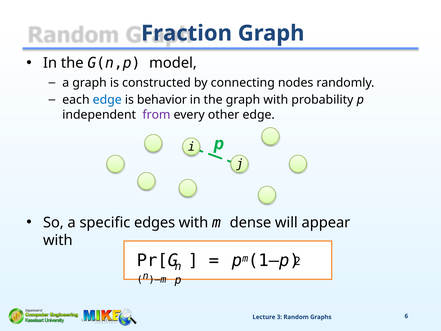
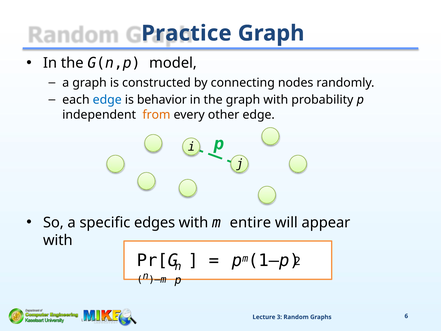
Fraction: Fraction -> Practice
from colour: purple -> orange
dense: dense -> entire
